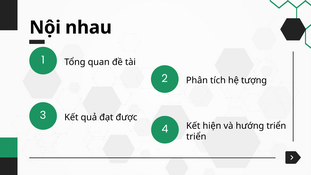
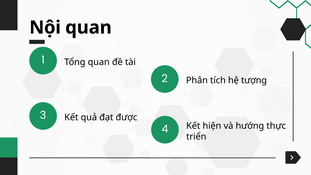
Nội nhau: nhau -> quan
hướng triển: triển -> thực
